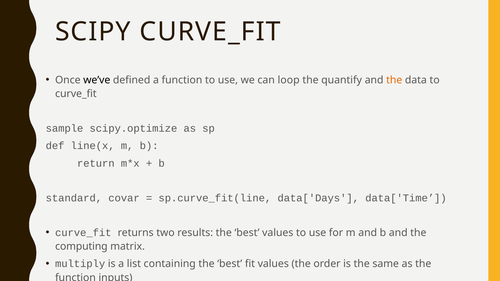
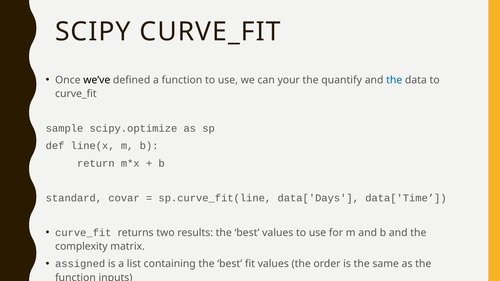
loop: loop -> your
the at (394, 80) colour: orange -> blue
computing: computing -> complexity
multiply: multiply -> assigned
